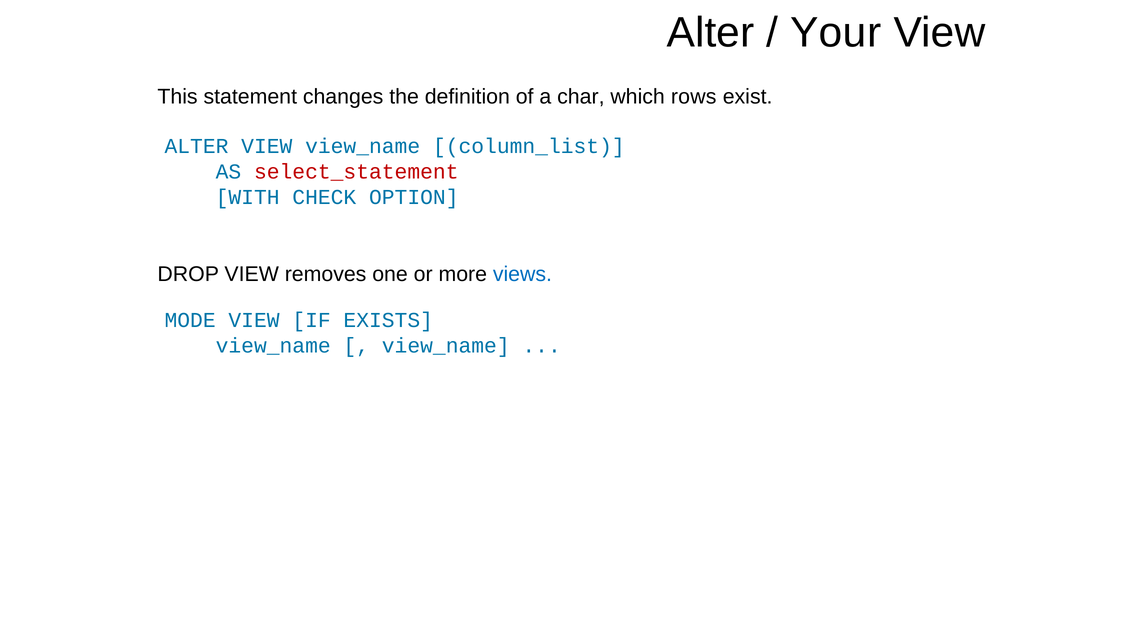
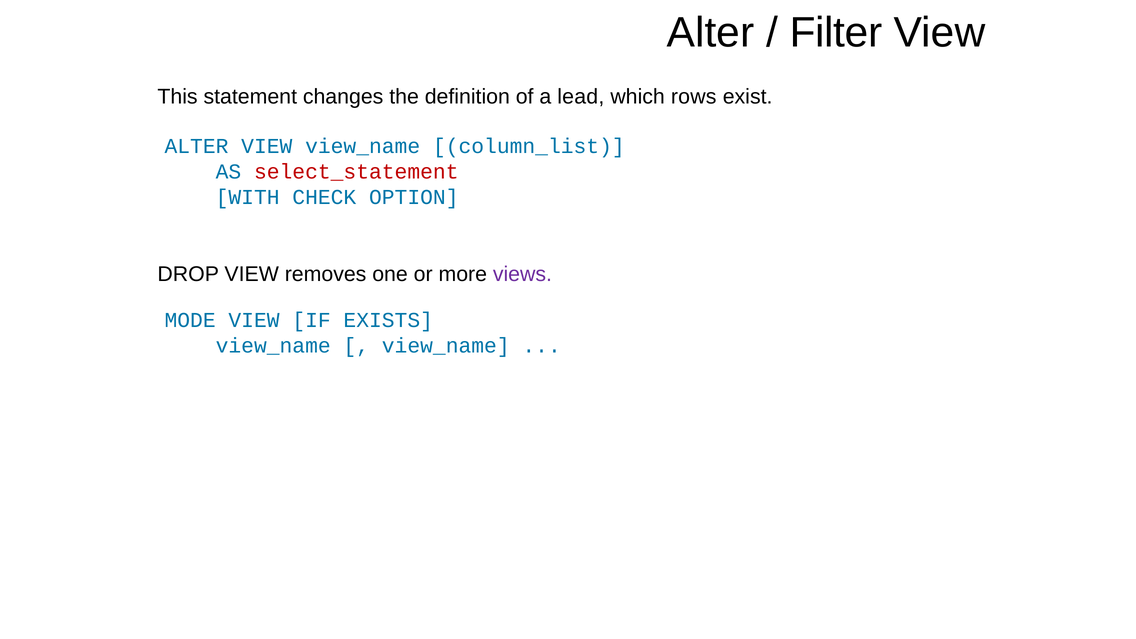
Your: Your -> Filter
char: char -> lead
views colour: blue -> purple
